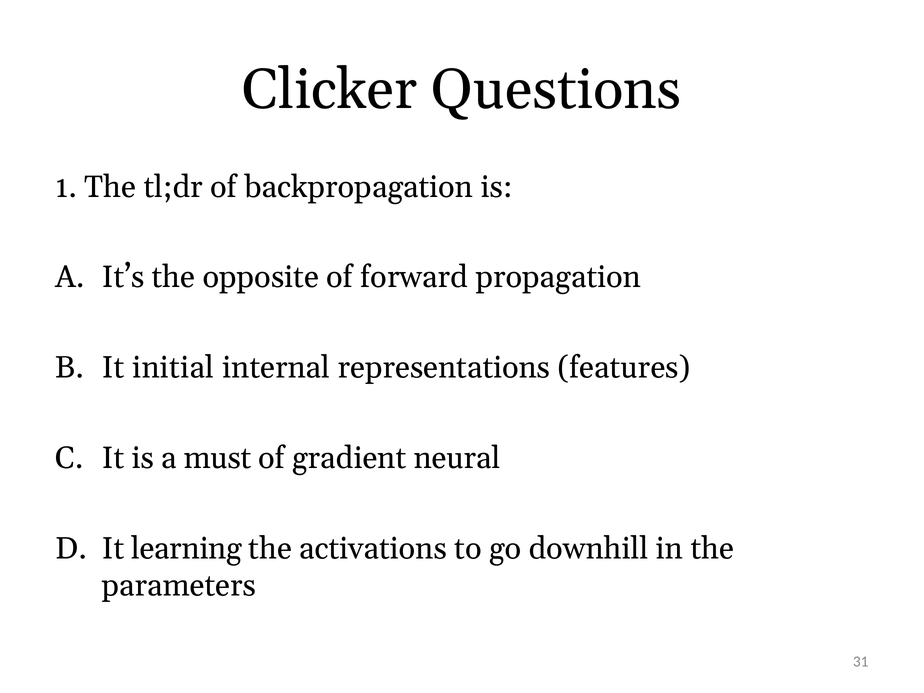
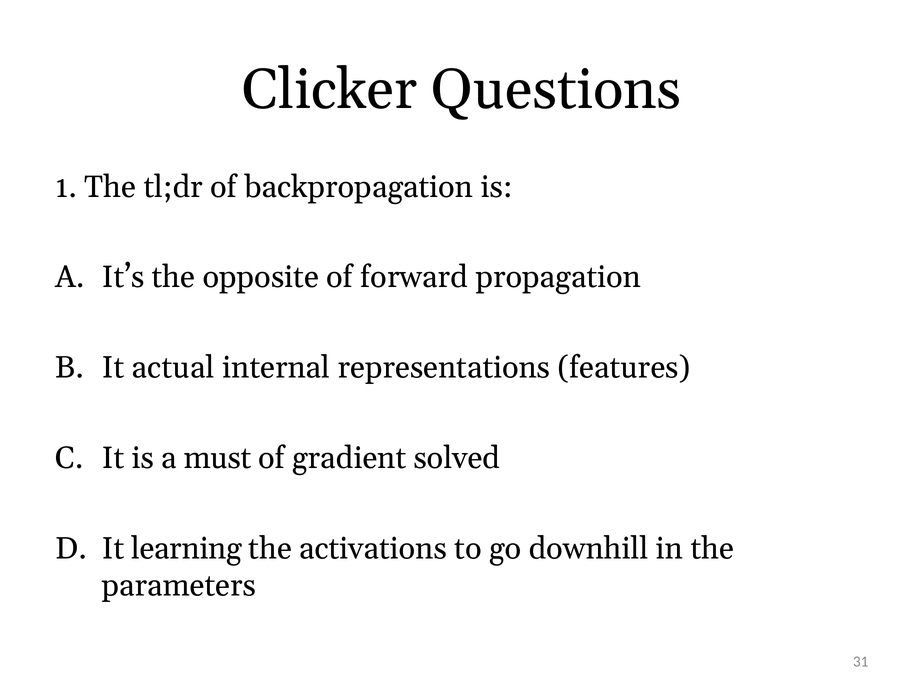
initial: initial -> actual
neural: neural -> solved
